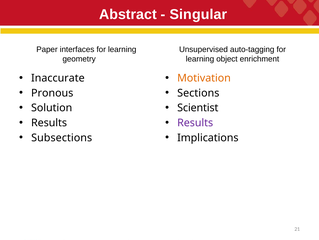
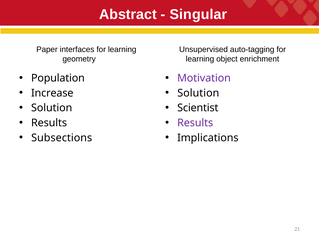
Inaccurate: Inaccurate -> Population
Motivation colour: orange -> purple
Pronous: Pronous -> Increase
Sections at (198, 93): Sections -> Solution
